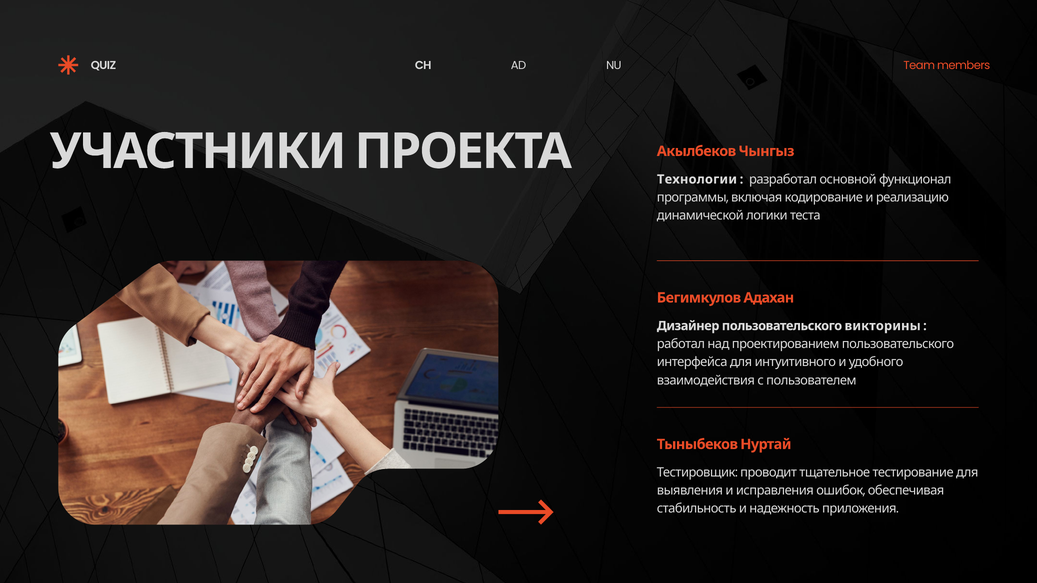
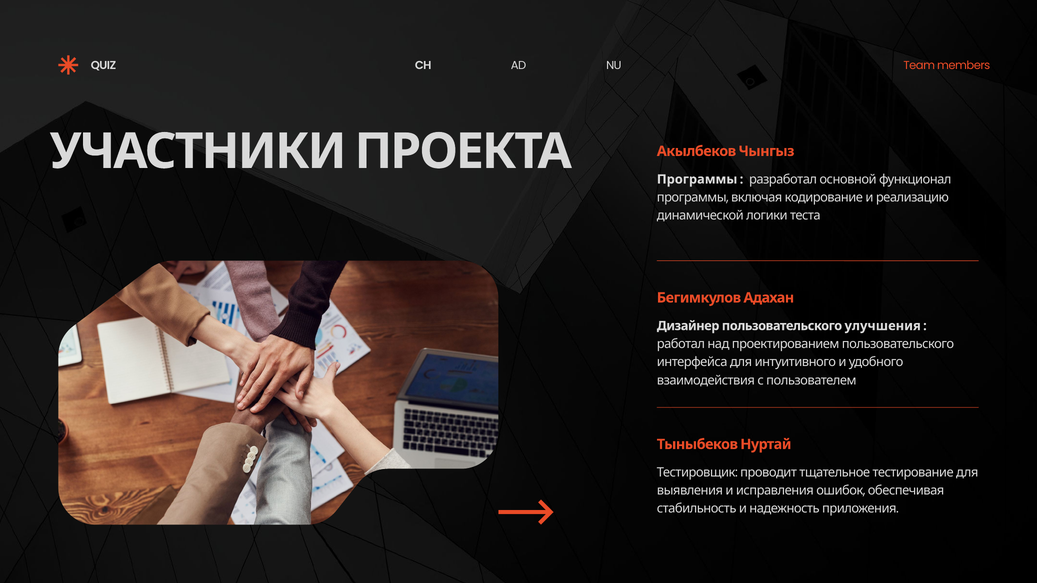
Технологии at (697, 179): Технологии -> Программы
викторины: викторины -> улучшения
